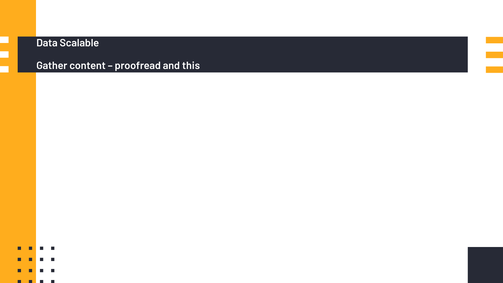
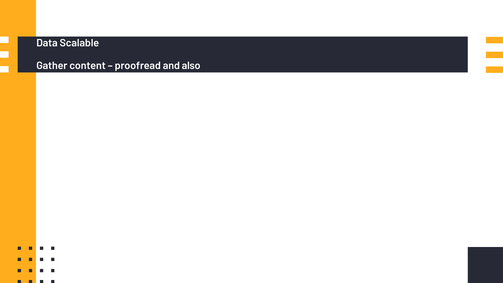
this: this -> also
